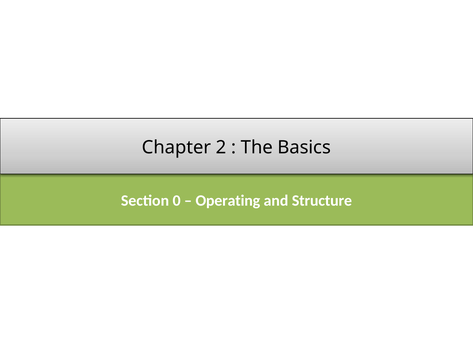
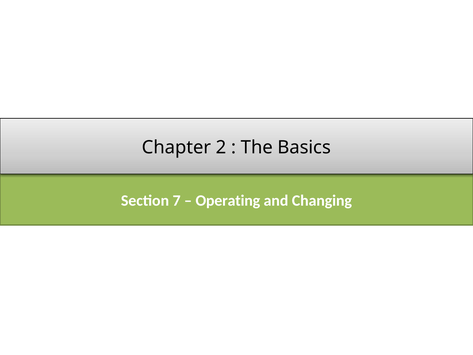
0: 0 -> 7
Structure: Structure -> Changing
